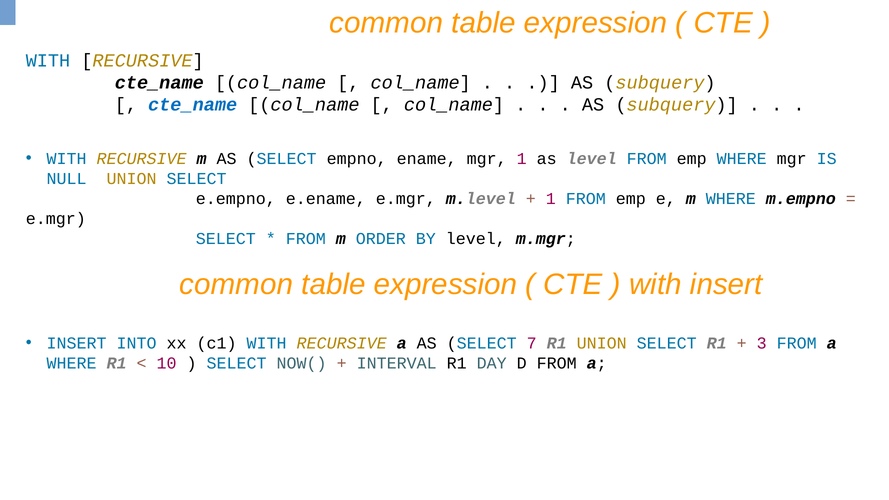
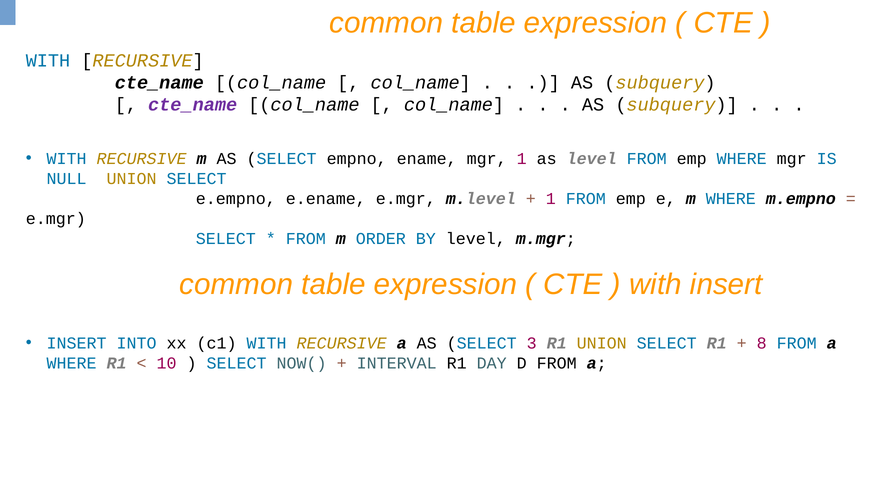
cte_name at (193, 105) colour: blue -> purple
7: 7 -> 3
3: 3 -> 8
